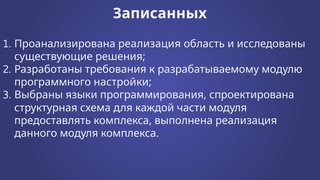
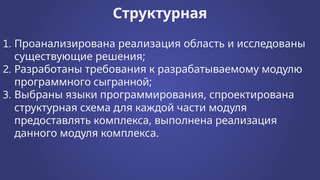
Записанных at (160, 13): Записанных -> Структурная
настройки: настройки -> сыгранной
